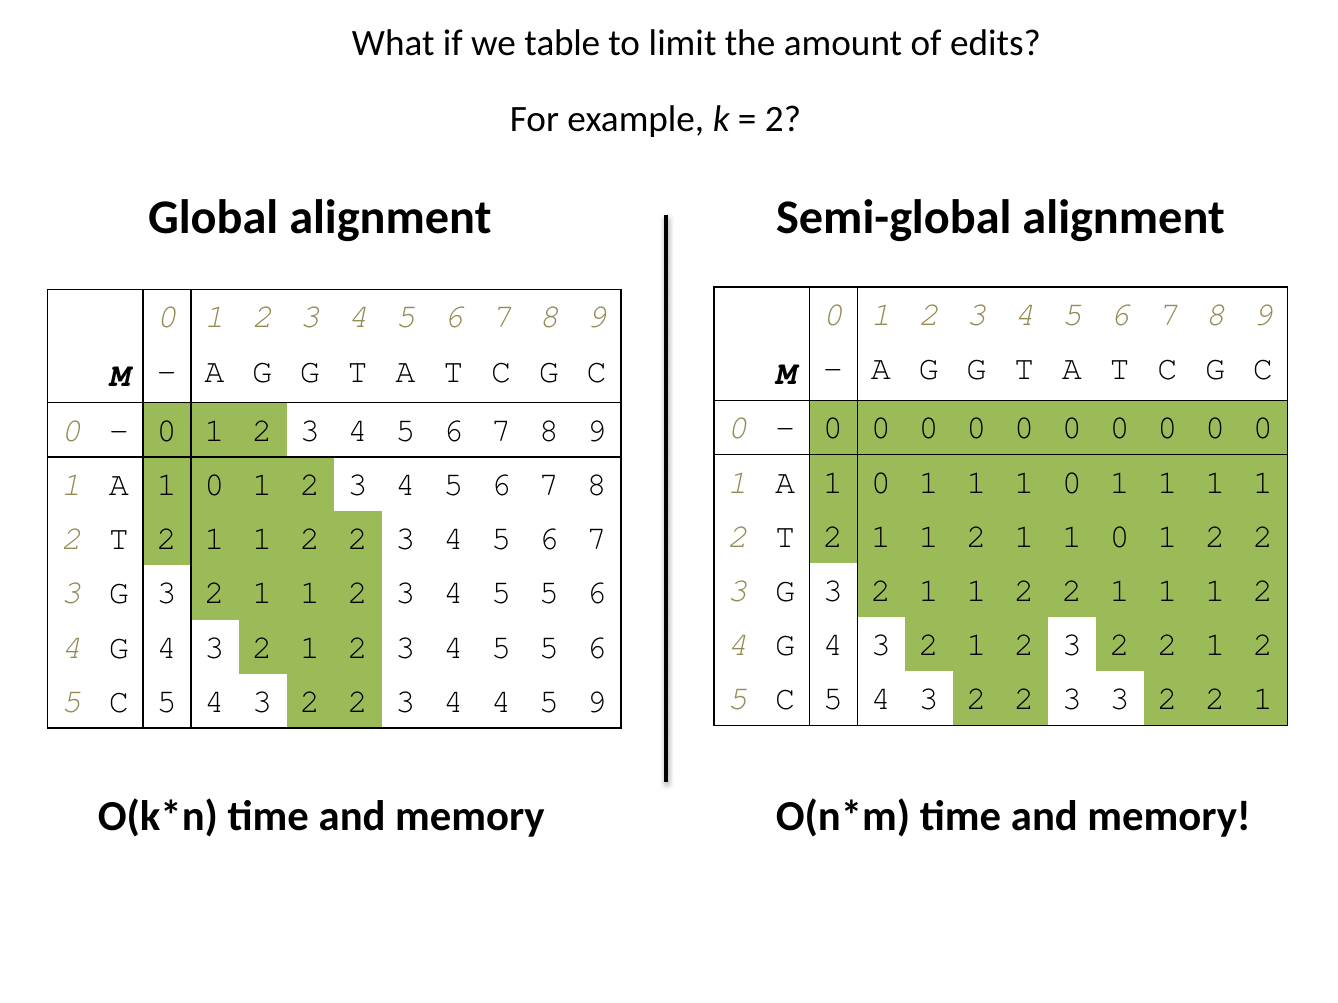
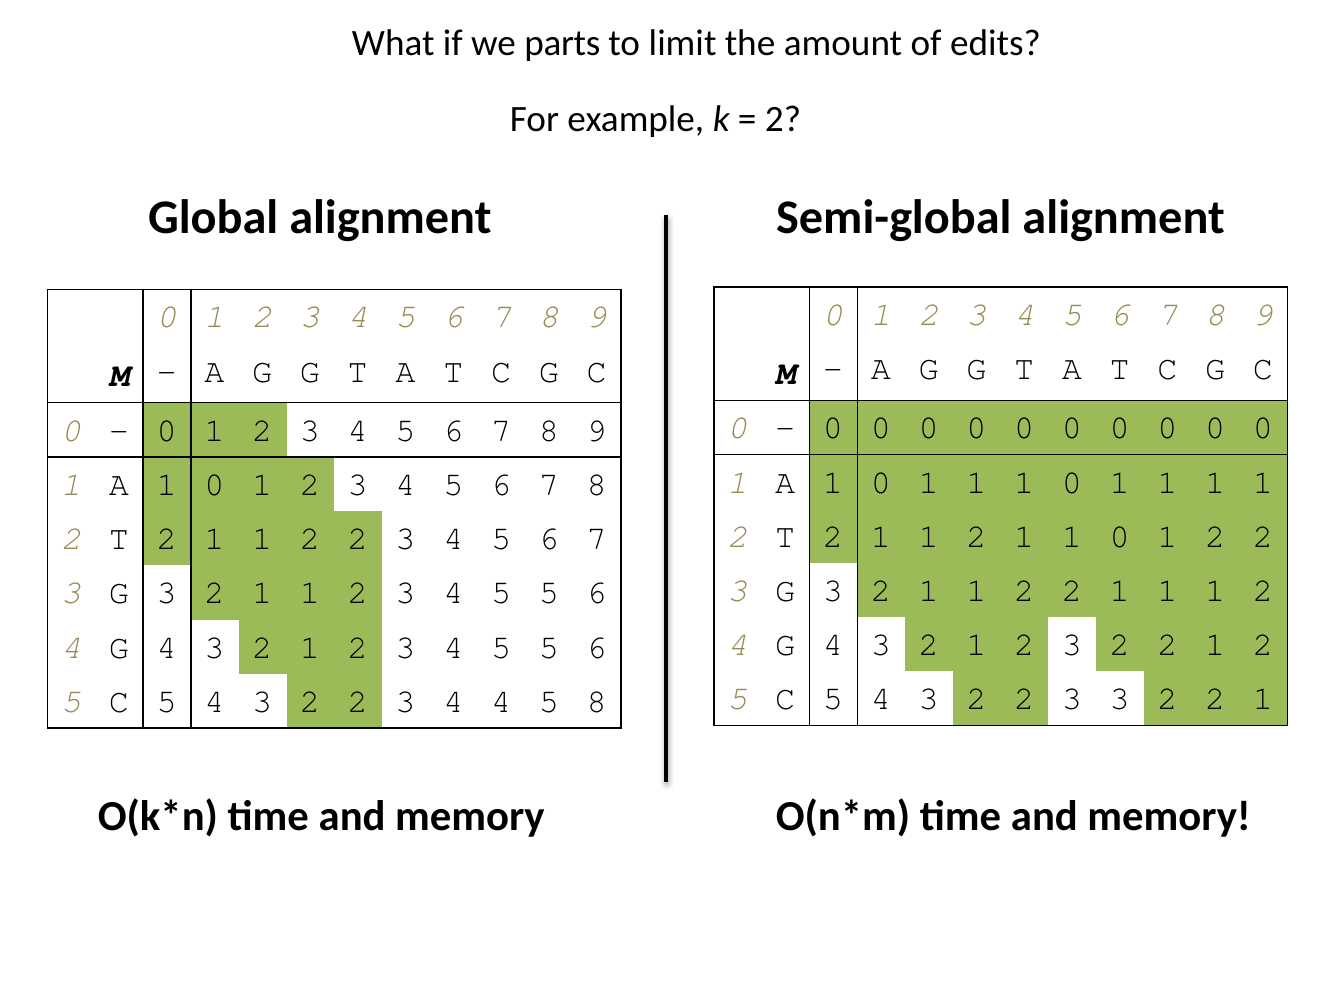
table: table -> parts
5 9: 9 -> 8
